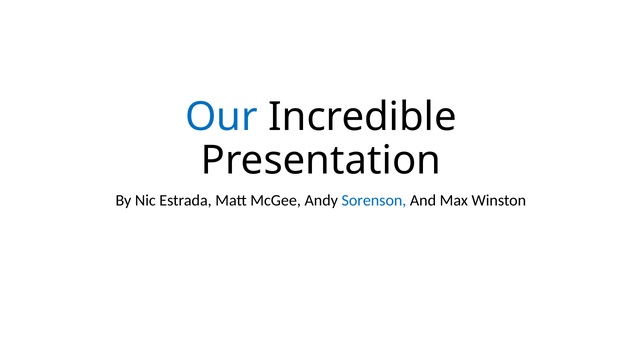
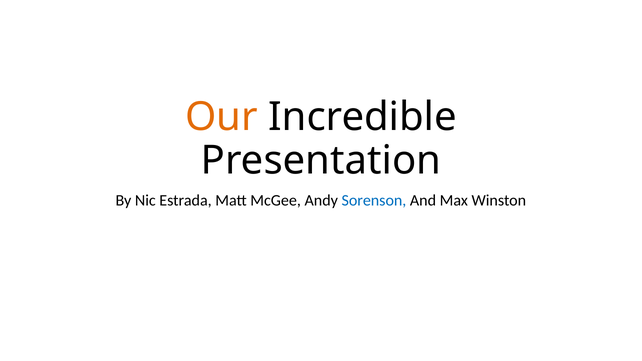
Our colour: blue -> orange
